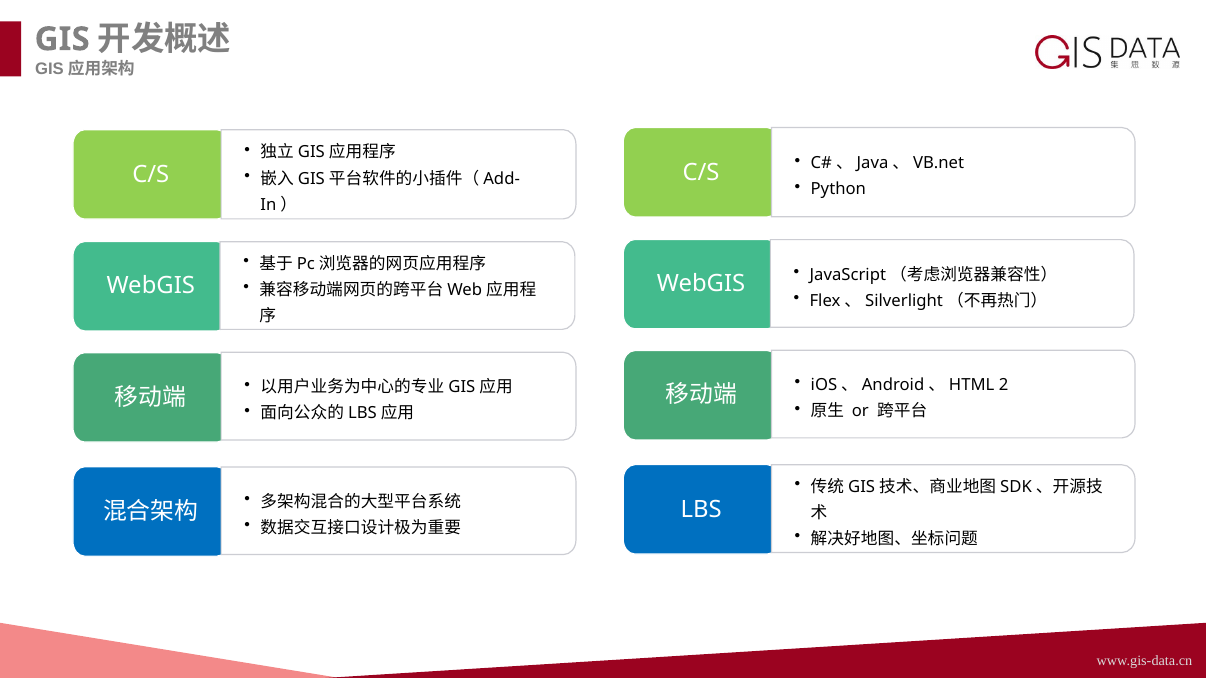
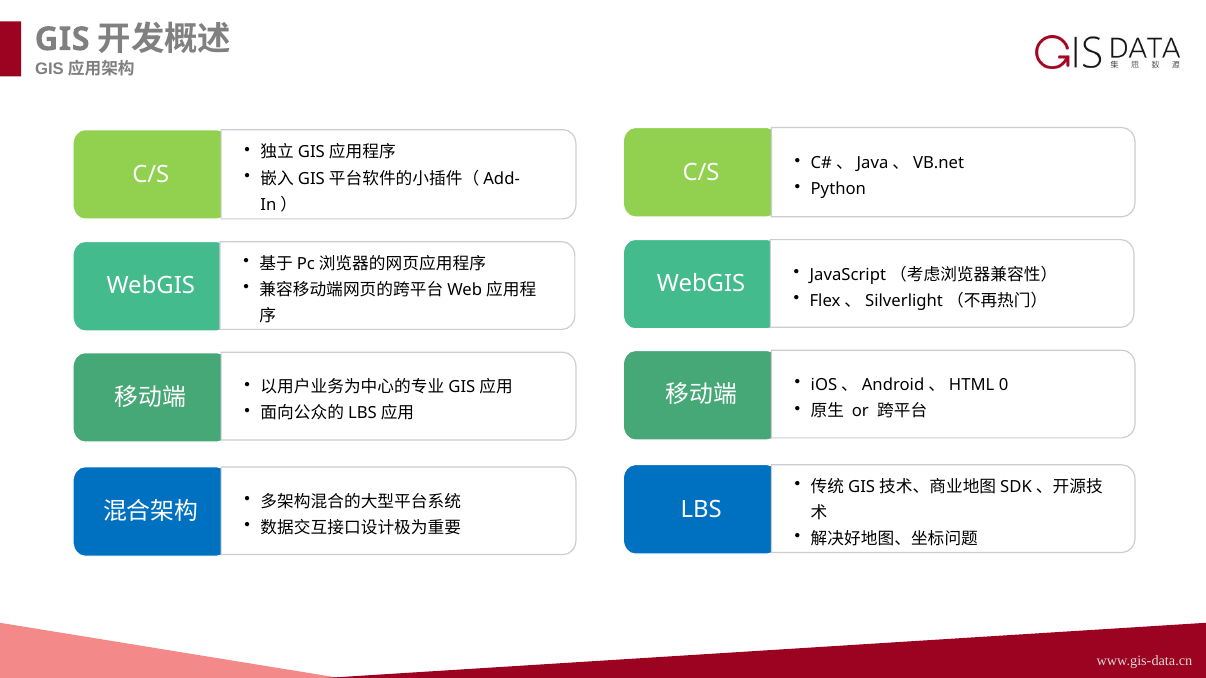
2: 2 -> 0
